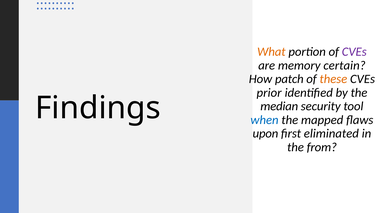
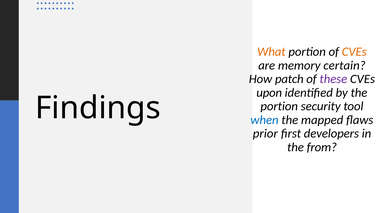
CVEs at (354, 52) colour: purple -> orange
these colour: orange -> purple
prior: prior -> upon
median at (279, 106): median -> portion
upon: upon -> prior
eliminated: eliminated -> developers
